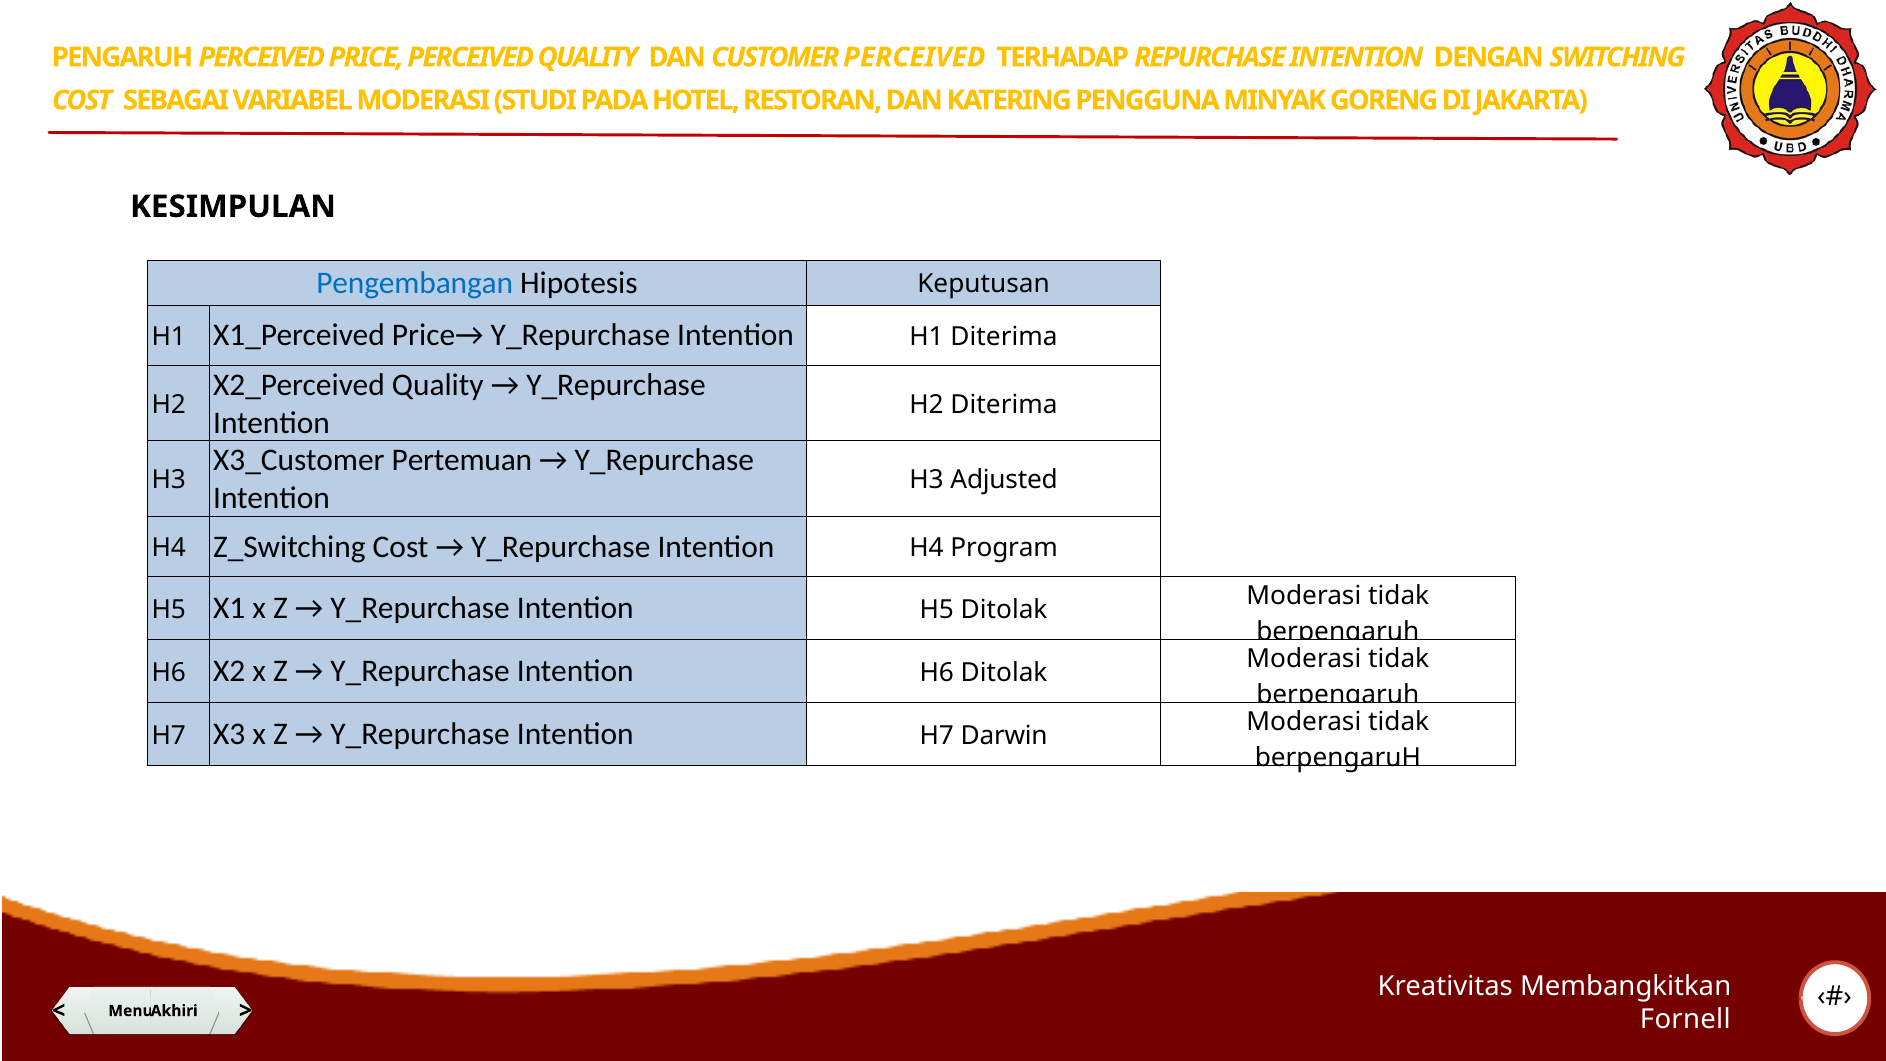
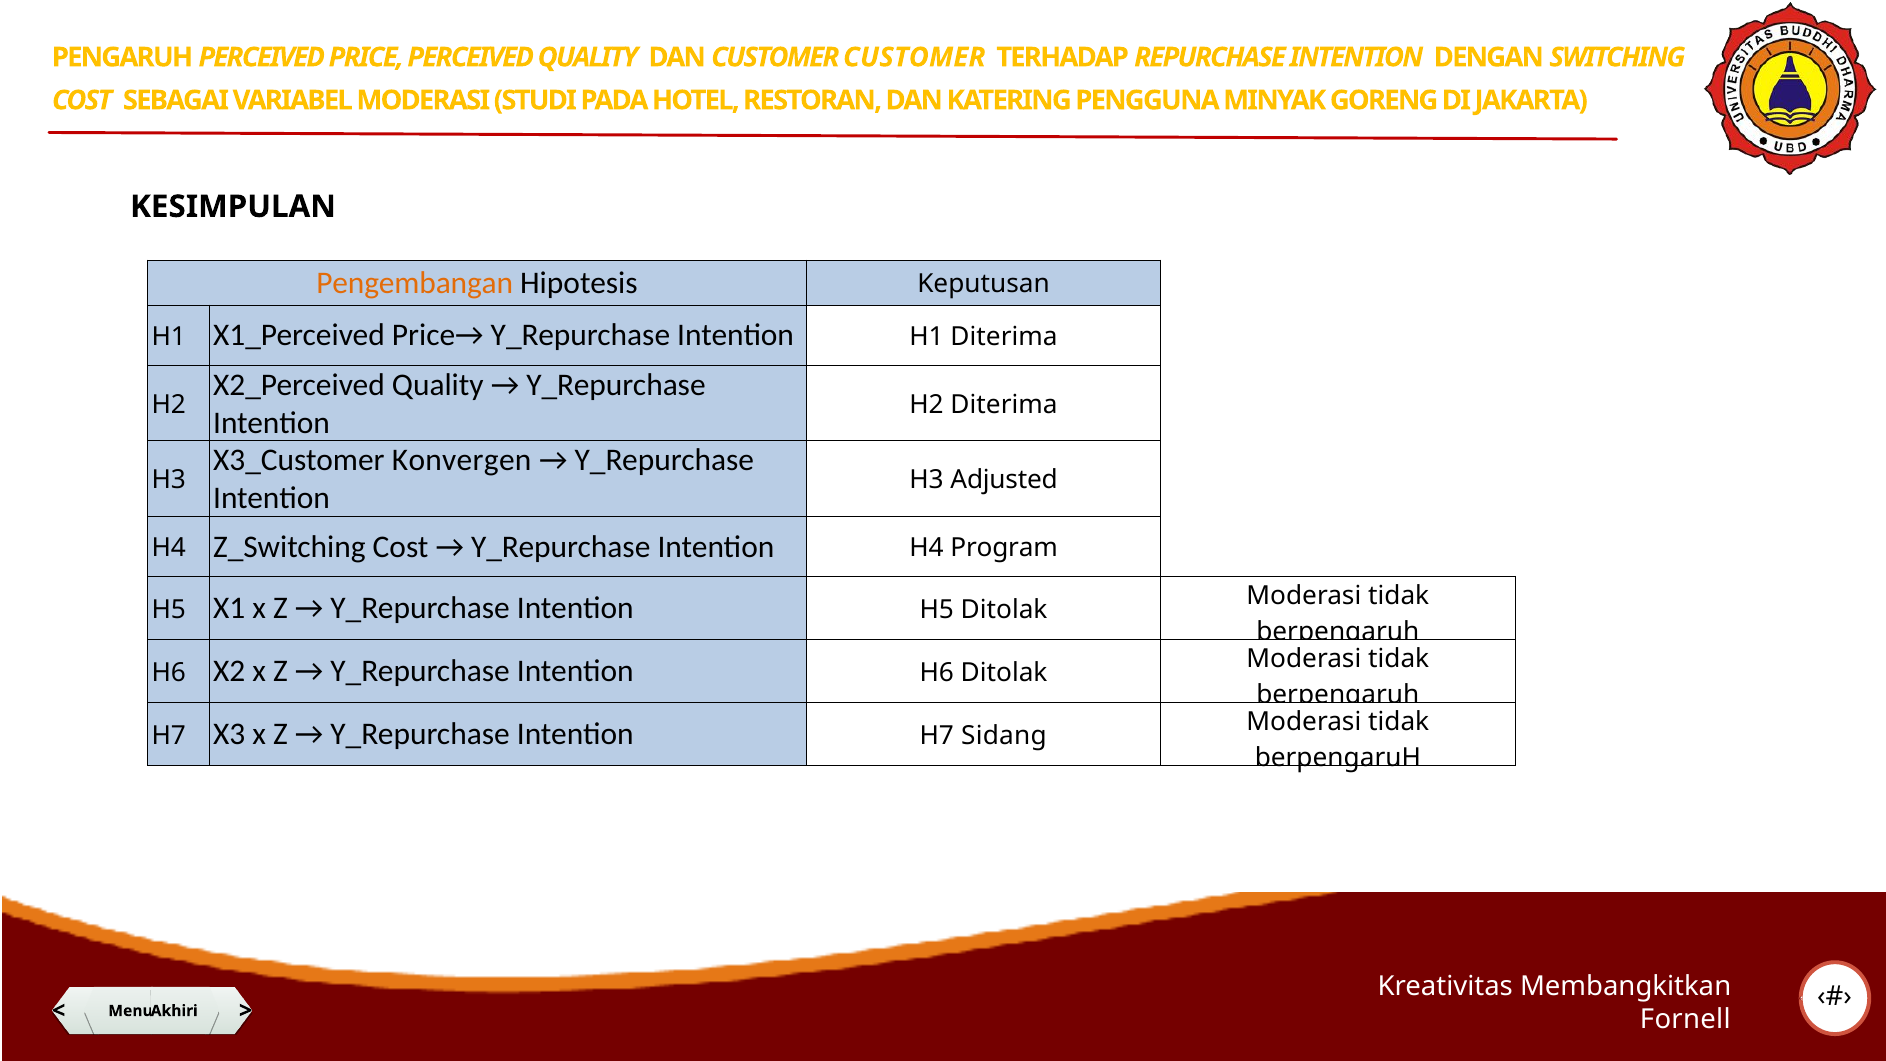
CUSTOMER PERCEIVED: PERCEIVED -> CUSTOMER
Pengembangan colour: blue -> orange
Pertemuan: Pertemuan -> Konvergen
Darwin: Darwin -> Sidang
